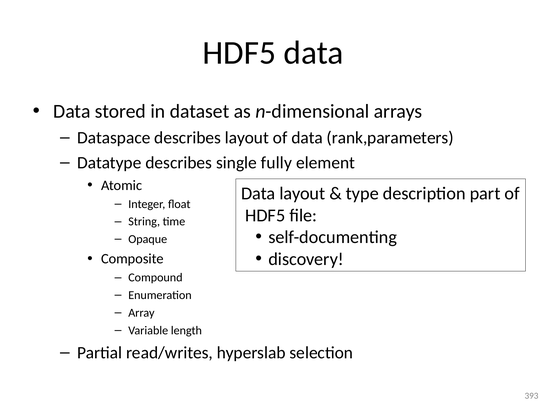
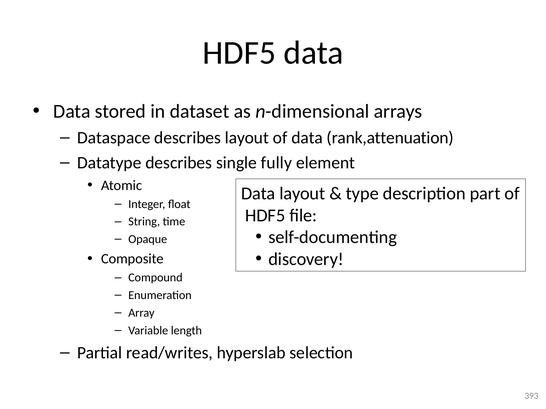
rank,parameters: rank,parameters -> rank,attenuation
